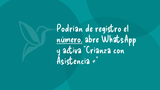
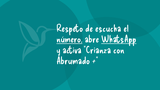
Podrían: Podrían -> Respeto
registro: registro -> escucha
WhatsApp underline: none -> present
Asistencia: Asistencia -> Abrumado
